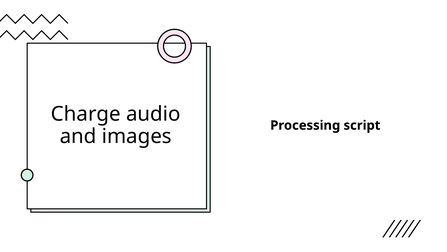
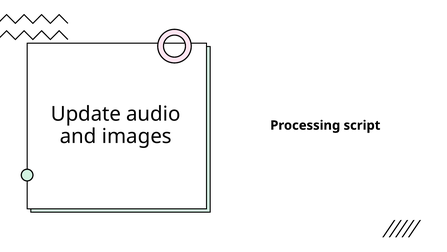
Charge: Charge -> Update
